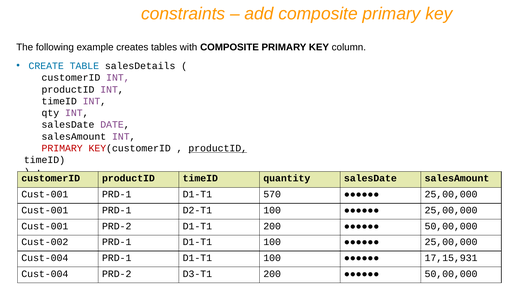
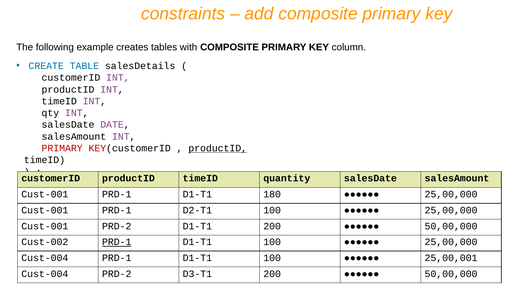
570: 570 -> 180
PRD-1 at (117, 242) underline: none -> present
17,15,931: 17,15,931 -> 25,00,001
